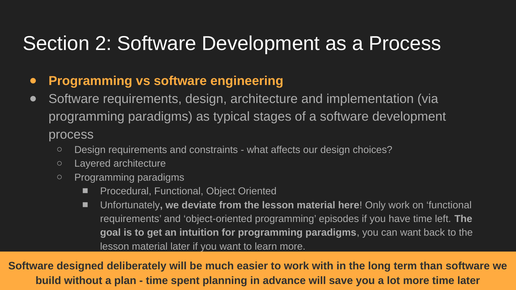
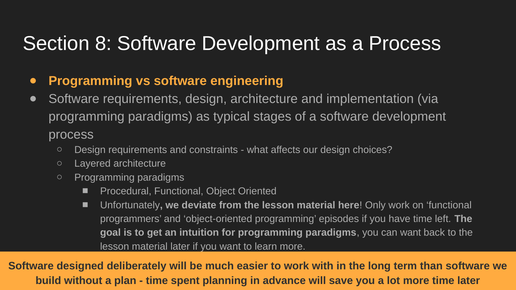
2: 2 -> 8
requirements at (131, 219): requirements -> programmers
